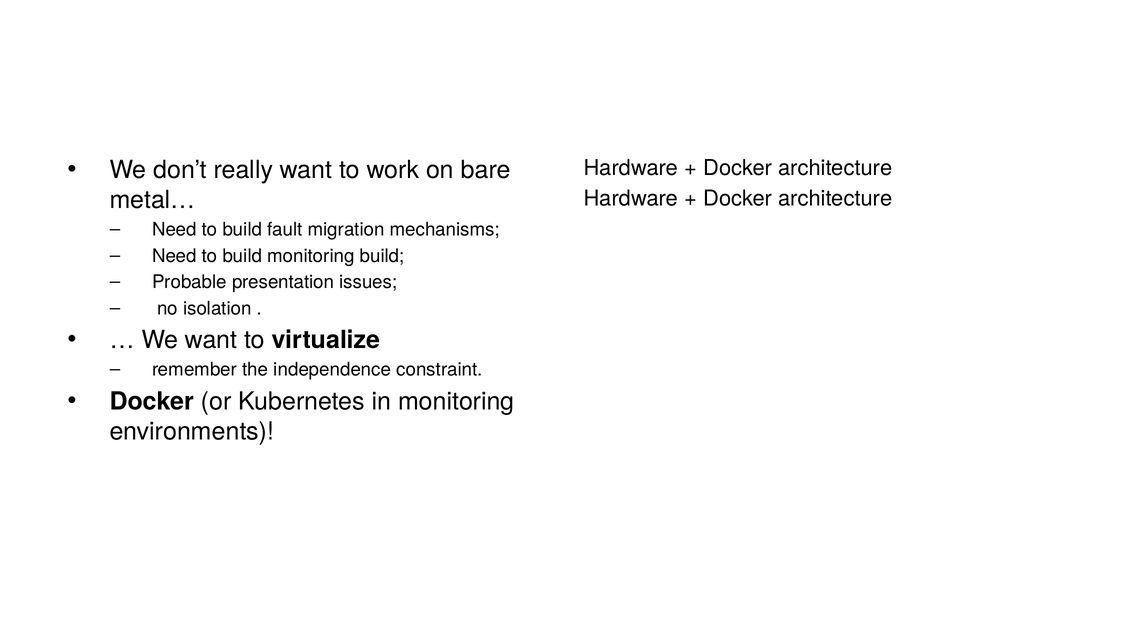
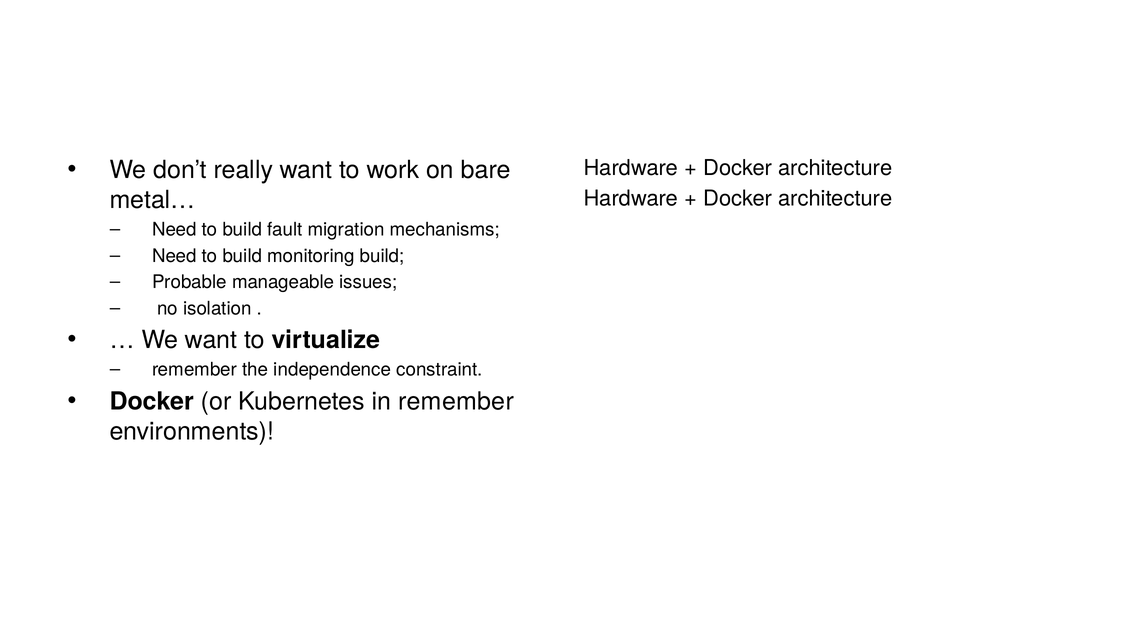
presentation: presentation -> manageable
in monitoring: monitoring -> remember
